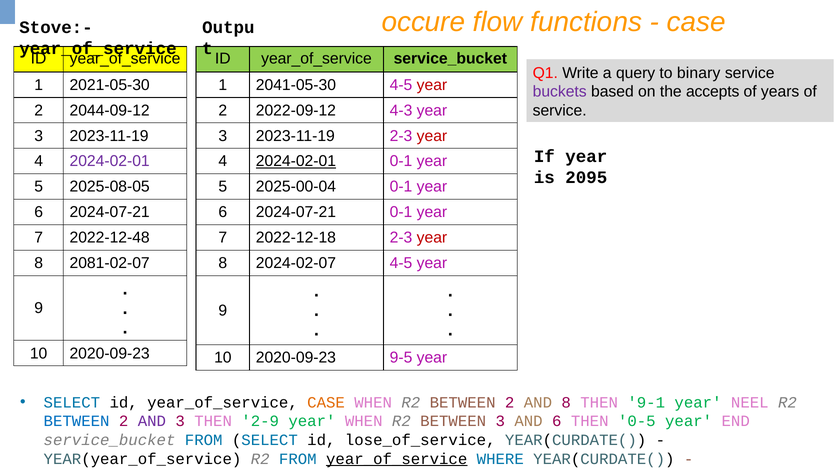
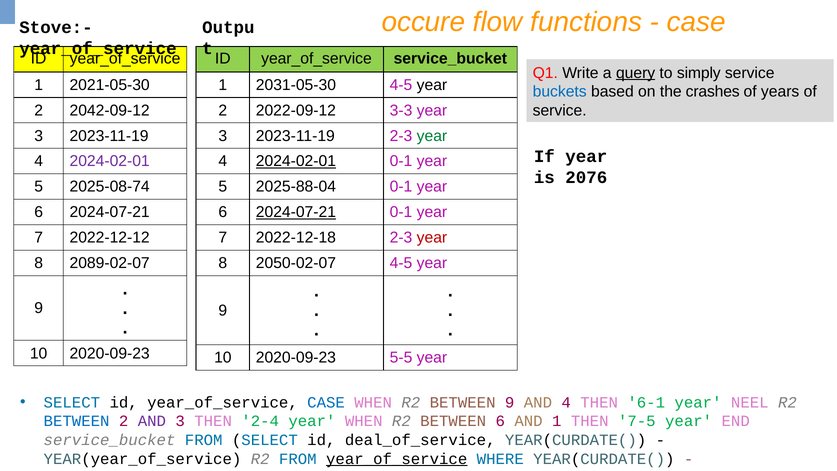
query underline: none -> present
binary: binary -> simply
2041-05-30: 2041-05-30 -> 2031-05-30
year at (432, 85) colour: red -> black
buckets colour: purple -> blue
accepts: accepts -> crashes
2044-09-12: 2044-09-12 -> 2042-09-12
4-3: 4-3 -> 3-3
year at (432, 136) colour: red -> green
2095: 2095 -> 2076
2025-08-05: 2025-08-05 -> 2025-08-74
2025-00-04: 2025-00-04 -> 2025-88-04
2024-07-21 at (296, 212) underline: none -> present
2022-12-48: 2022-12-48 -> 2022-12-12
2081-02-07: 2081-02-07 -> 2089-02-07
2024-02-07: 2024-02-07 -> 2050-02-07
9-5: 9-5 -> 5-5
CASE at (326, 402) colour: orange -> blue
WHEN R2 BETWEEN 2: 2 -> 9
AND 8: 8 -> 4
9-1: 9-1 -> 6-1
2-9: 2-9 -> 2-4
BETWEEN 3: 3 -> 6
AND 6: 6 -> 1
0-5: 0-5 -> 7-5
lose_of_service: lose_of_service -> deal_of_service
